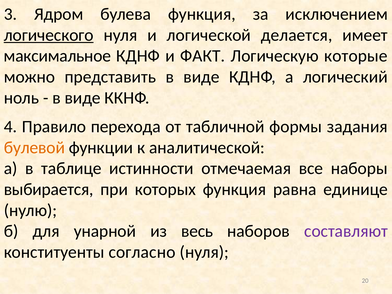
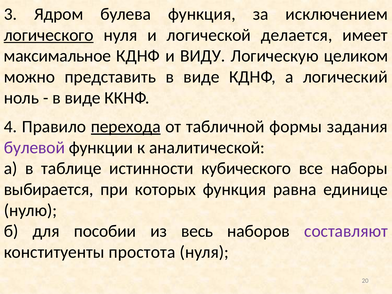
ФАКТ: ФАКТ -> ВИДУ
которые: которые -> целиком
перехода underline: none -> present
булевой colour: orange -> purple
отмечаемая: отмечаемая -> кубического
унарной: унарной -> пособии
согласно: согласно -> простота
